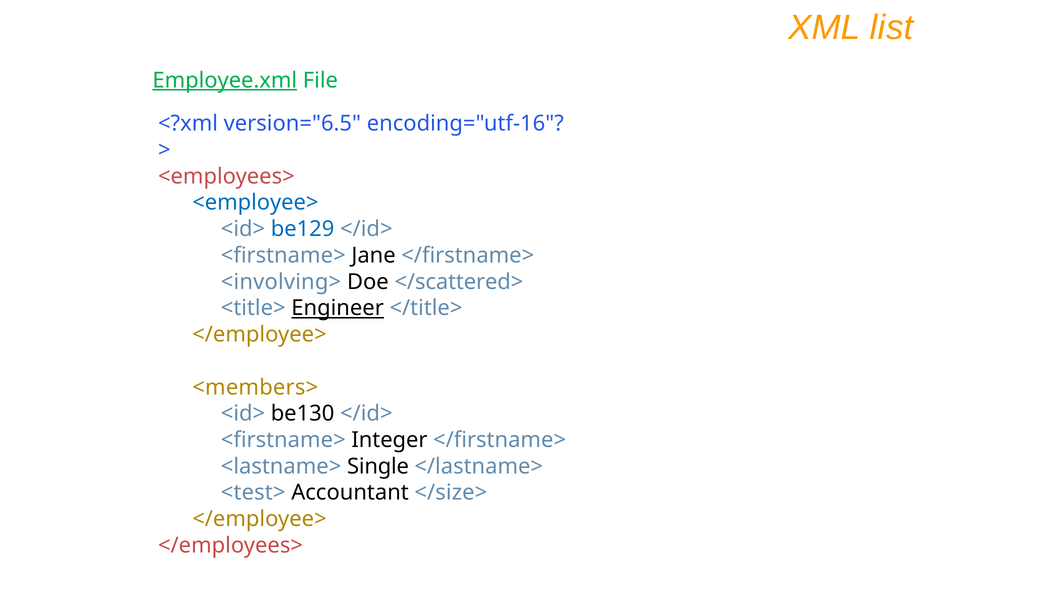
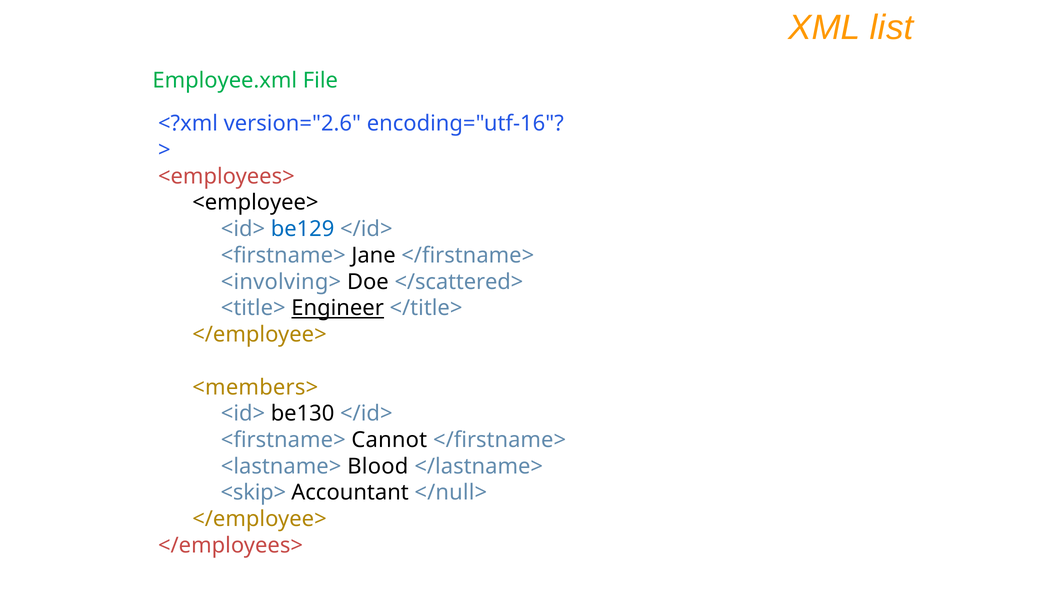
Employee.xml underline: present -> none
version="6.5: version="6.5 -> version="2.6
<employee> colour: blue -> black
Integer: Integer -> Cannot
Single: Single -> Blood
<test>: <test> -> <skip>
</size>: </size> -> </null>
